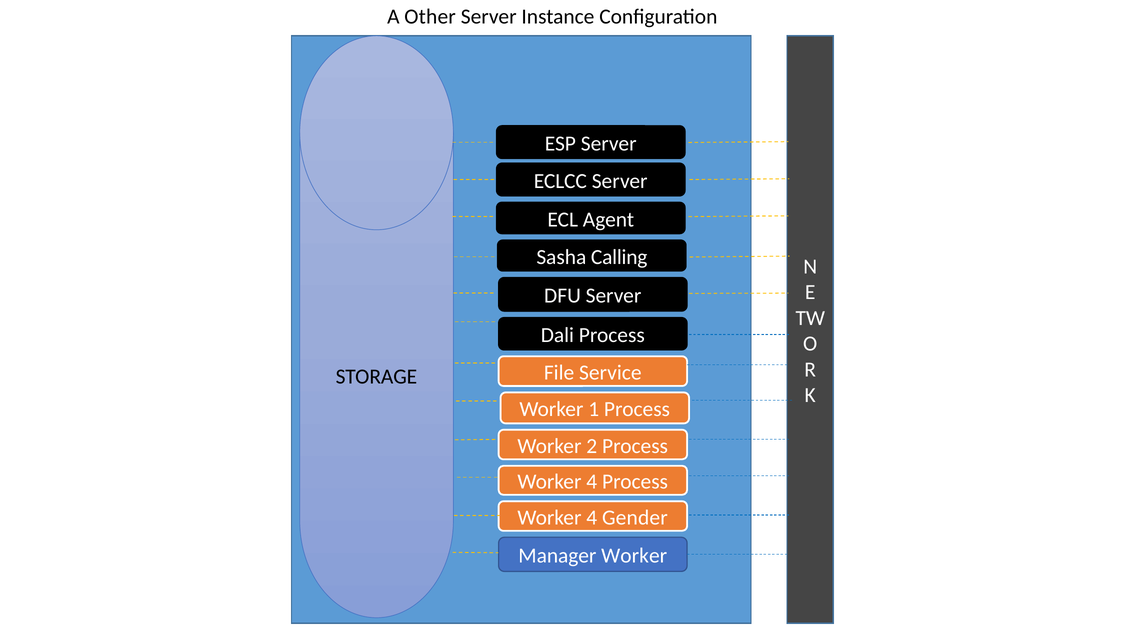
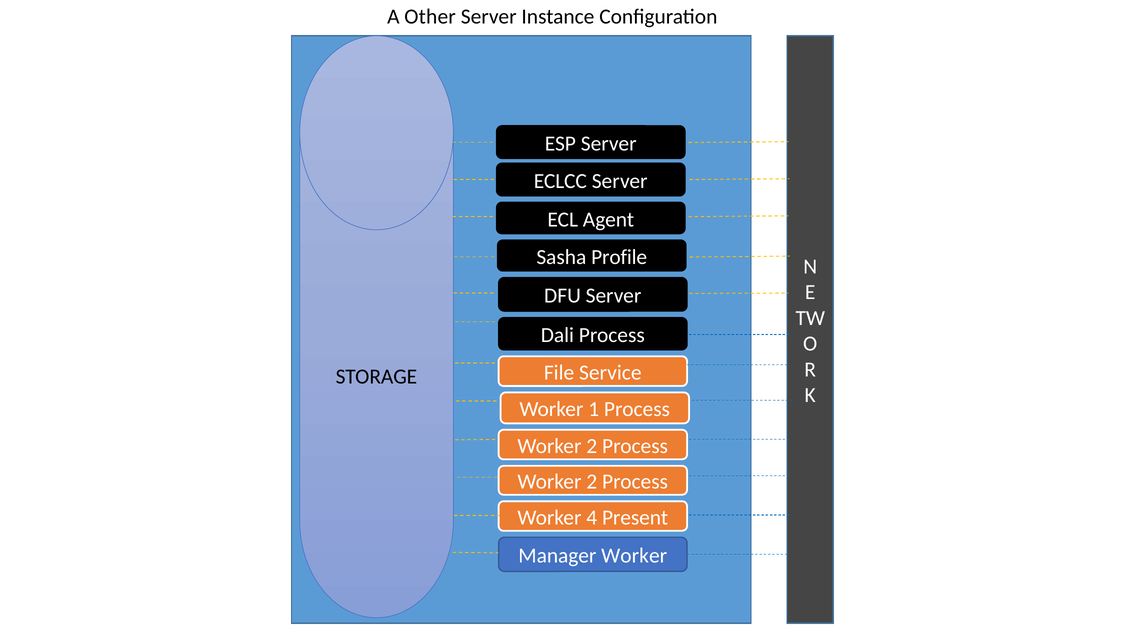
Calling: Calling -> Profile
4 at (592, 481): 4 -> 2
Gender: Gender -> Present
